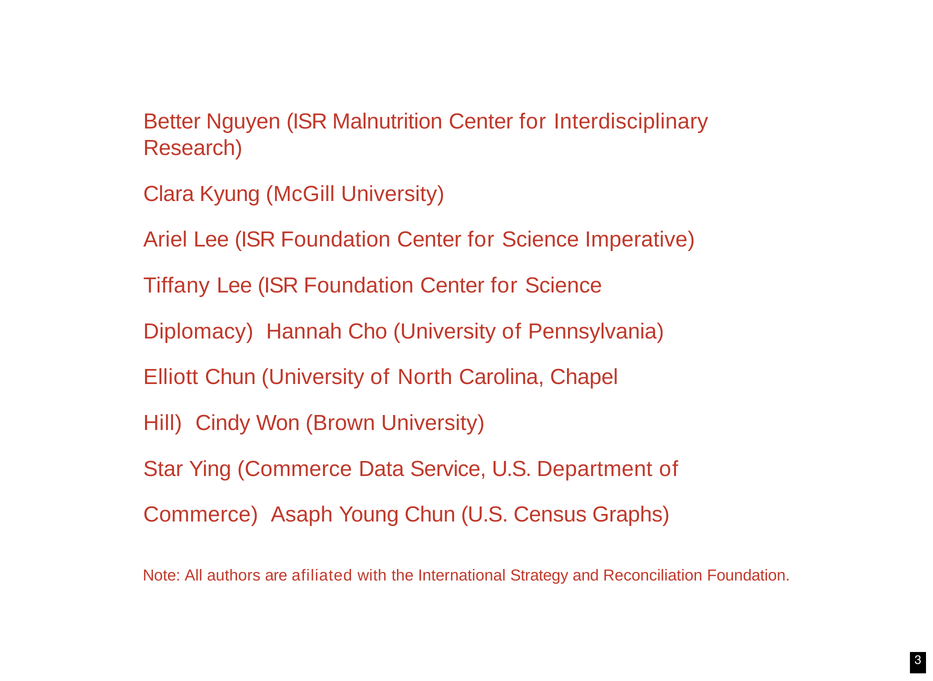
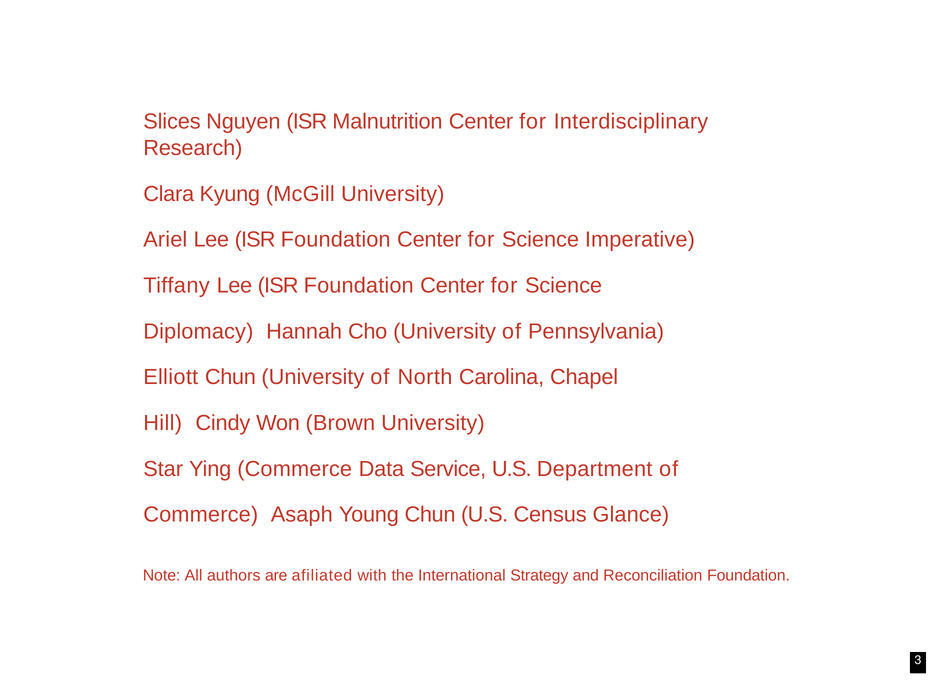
Better: Better -> Slices
Graphs: Graphs -> Glance
